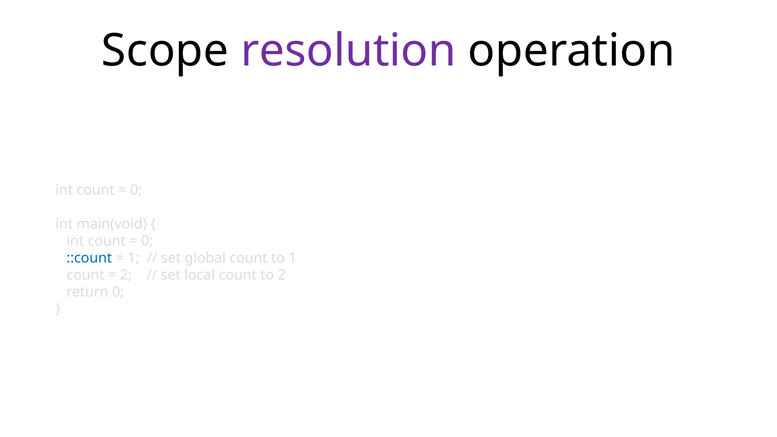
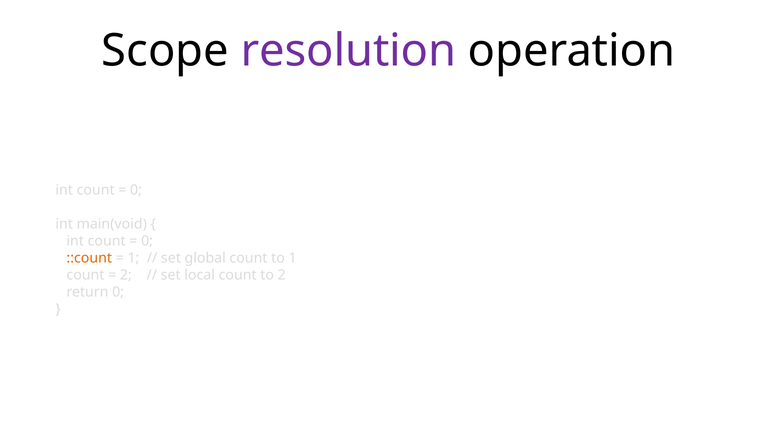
::count colour: blue -> orange
